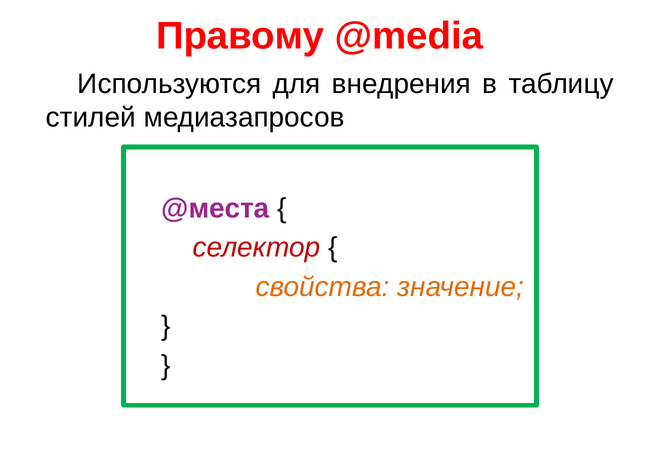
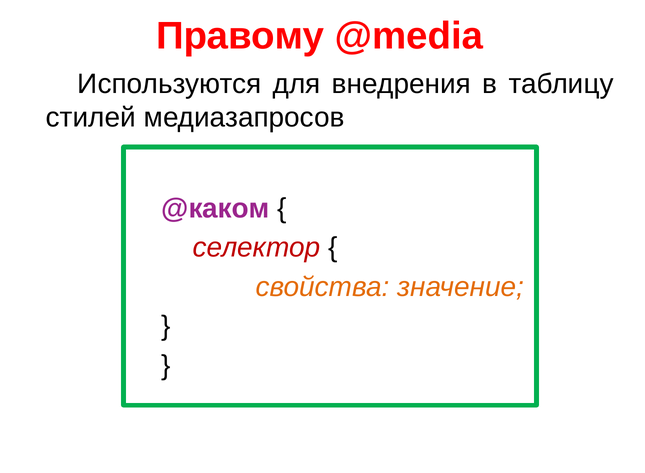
@места: @места -> @каком
